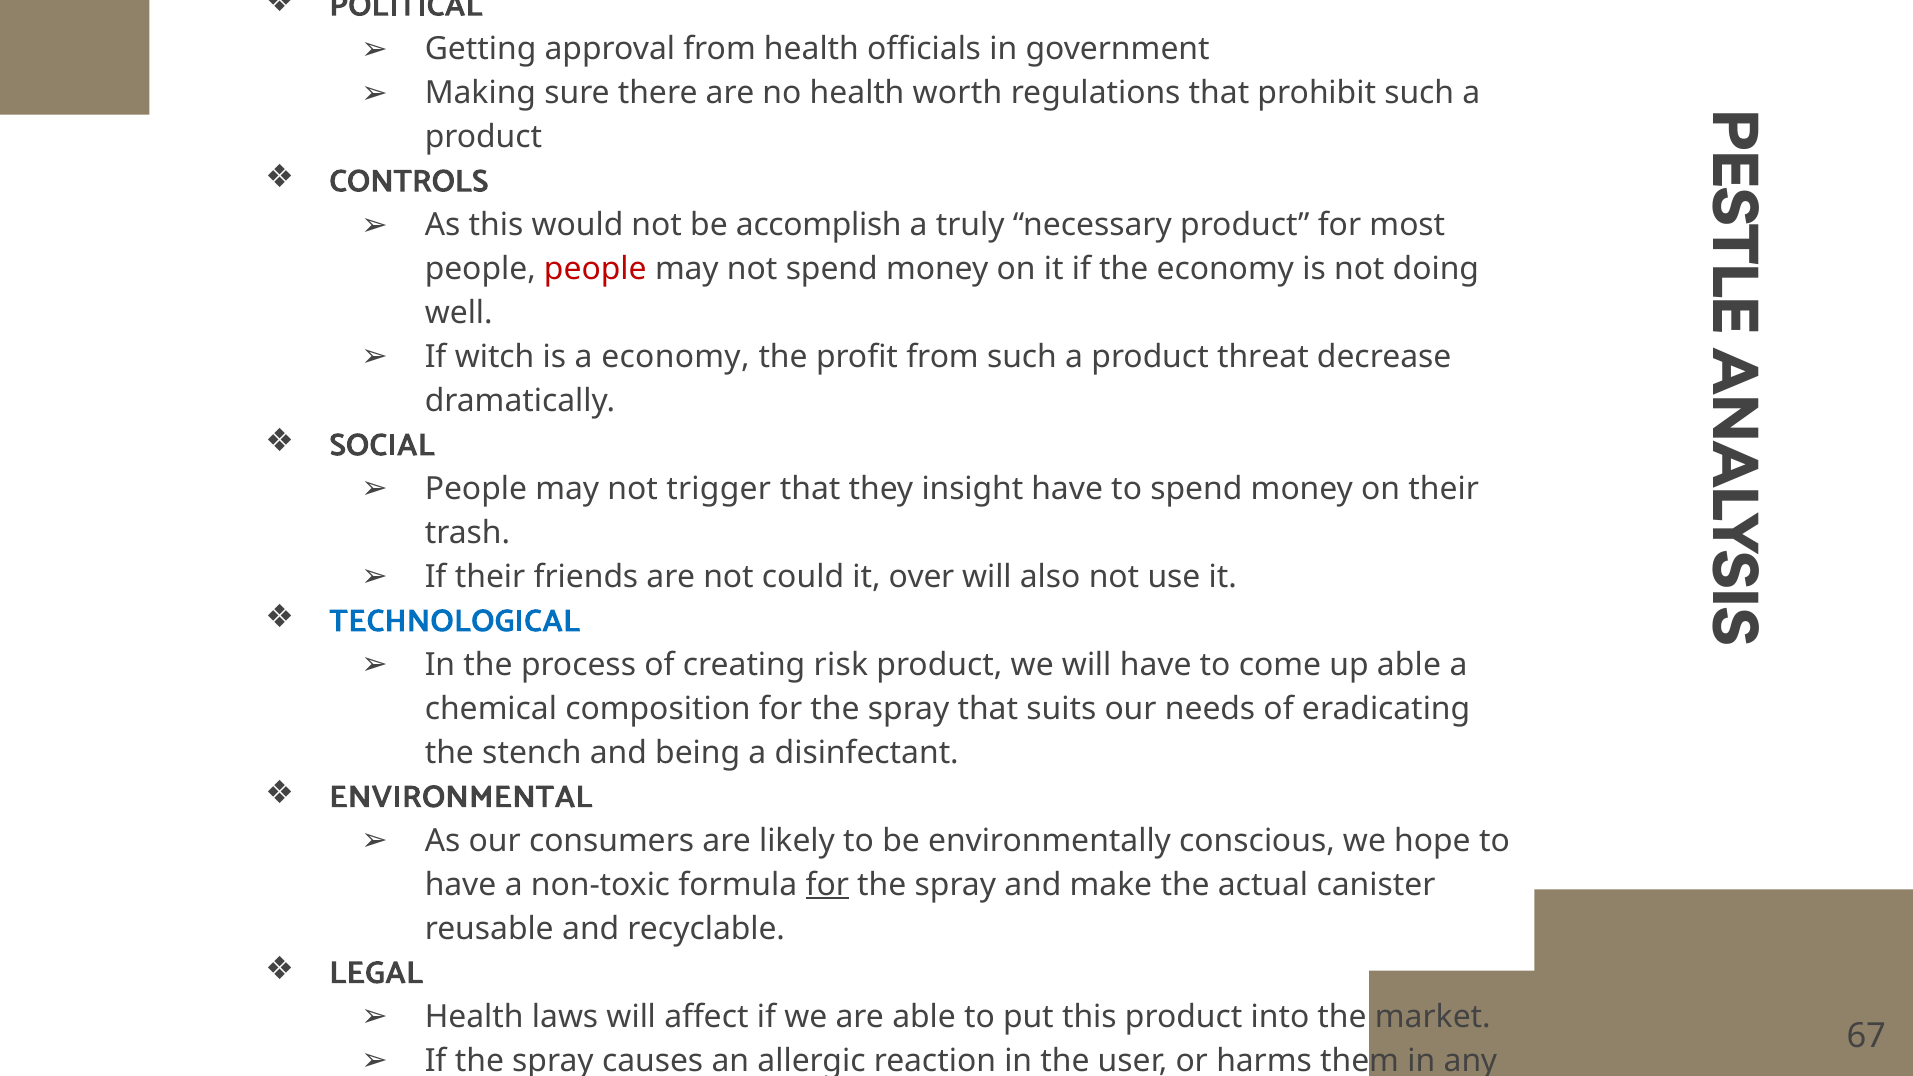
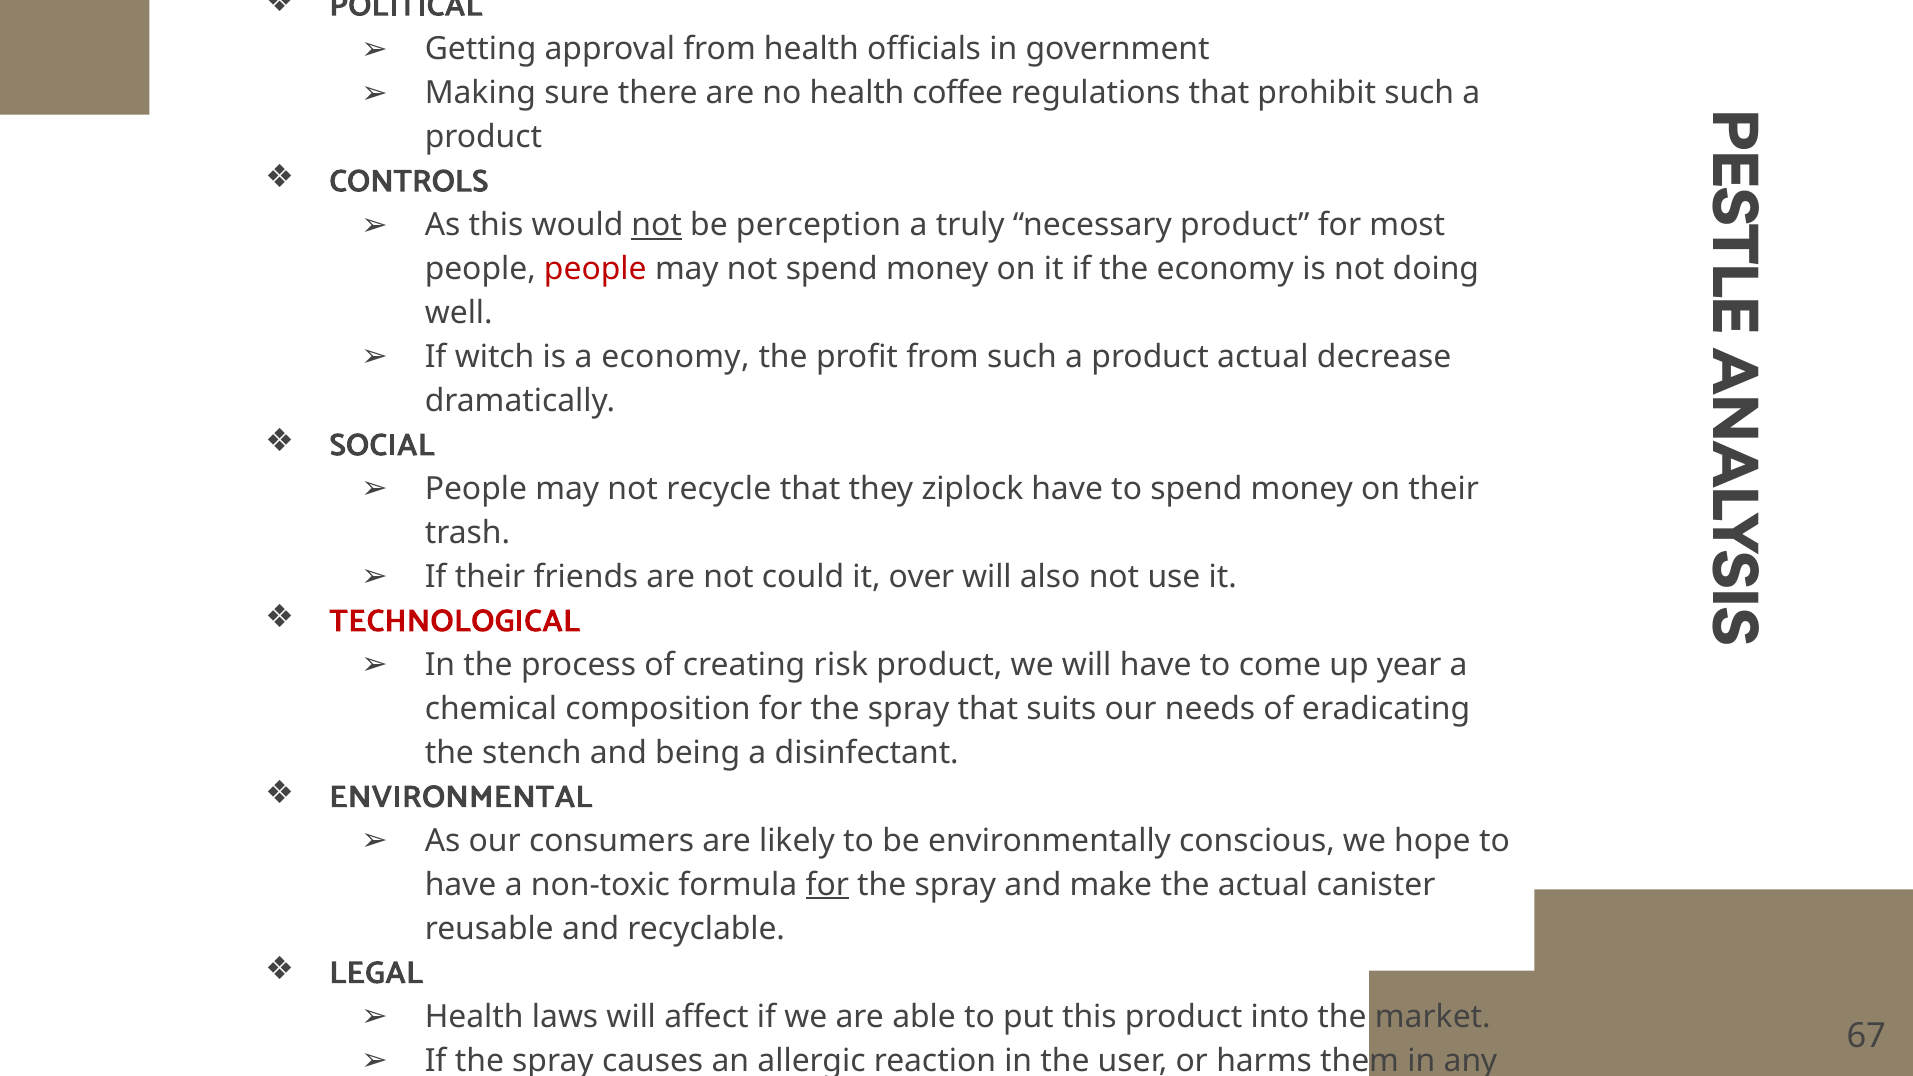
worth: worth -> coffee
not at (657, 225) underline: none -> present
accomplish: accomplish -> perception
product threat: threat -> actual
trigger: trigger -> recycle
insight: insight -> ziplock
TECHNOLOGICAL colour: blue -> red
up able: able -> year
